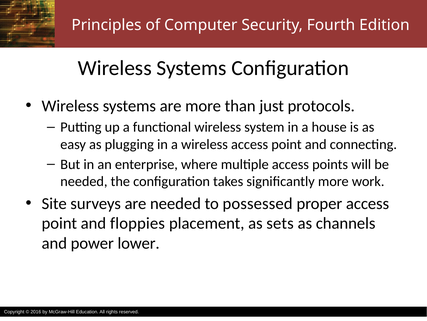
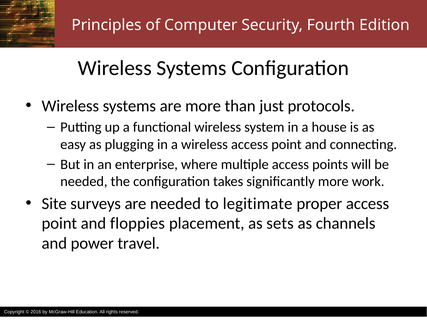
possessed: possessed -> legitimate
lower: lower -> travel
